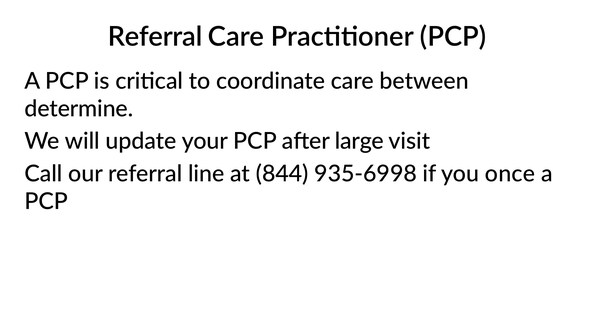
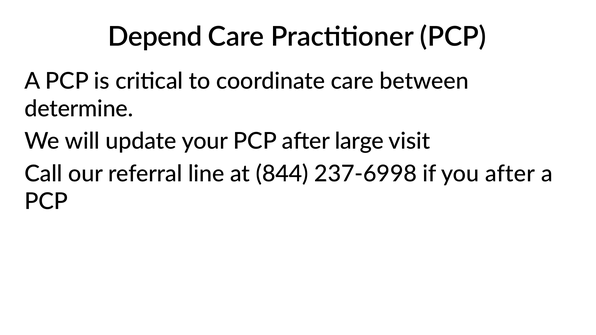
Referral at (155, 37): Referral -> Depend
935-6998: 935-6998 -> 237-6998
you once: once -> after
